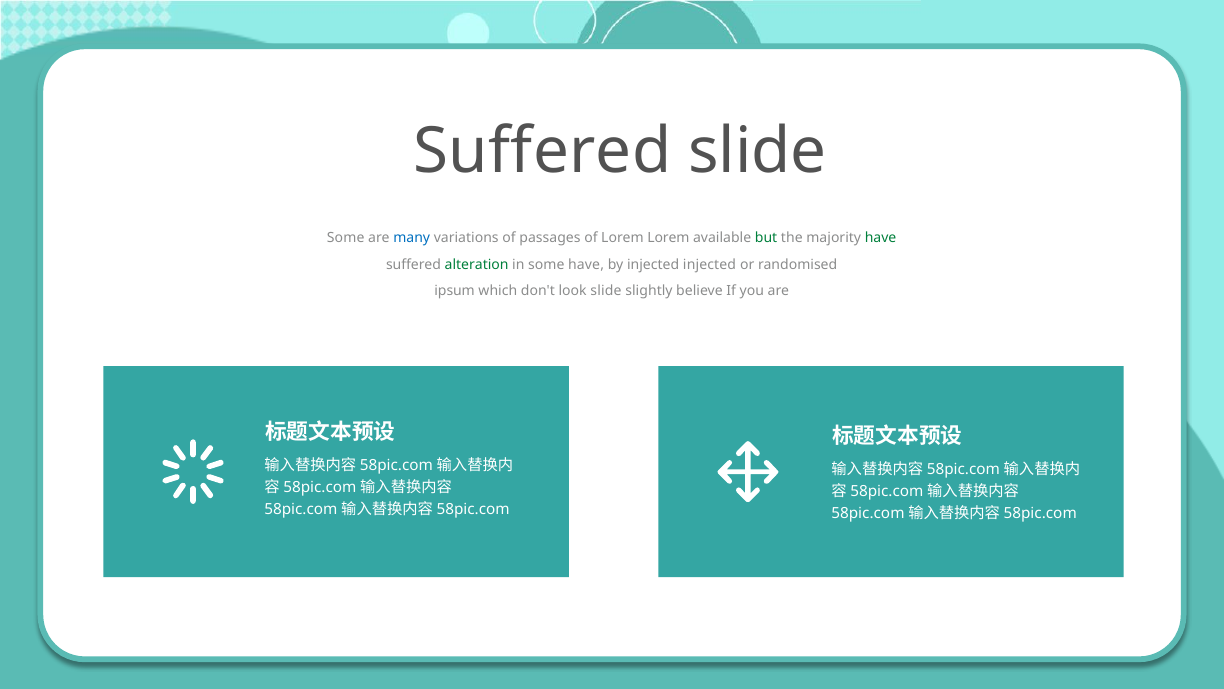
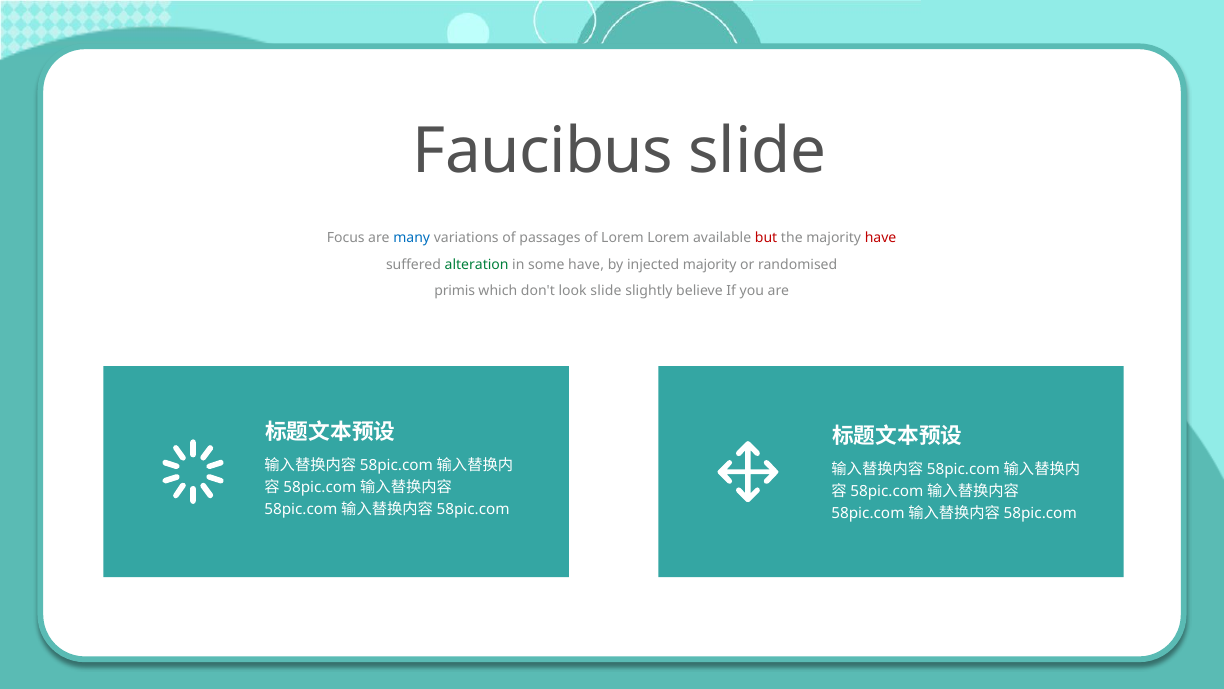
Suffered at (542, 152): Suffered -> Faucibus
Some at (346, 237): Some -> Focus
but colour: green -> red
have at (881, 237) colour: green -> red
injected injected: injected -> majority
ipsum: ipsum -> primis
